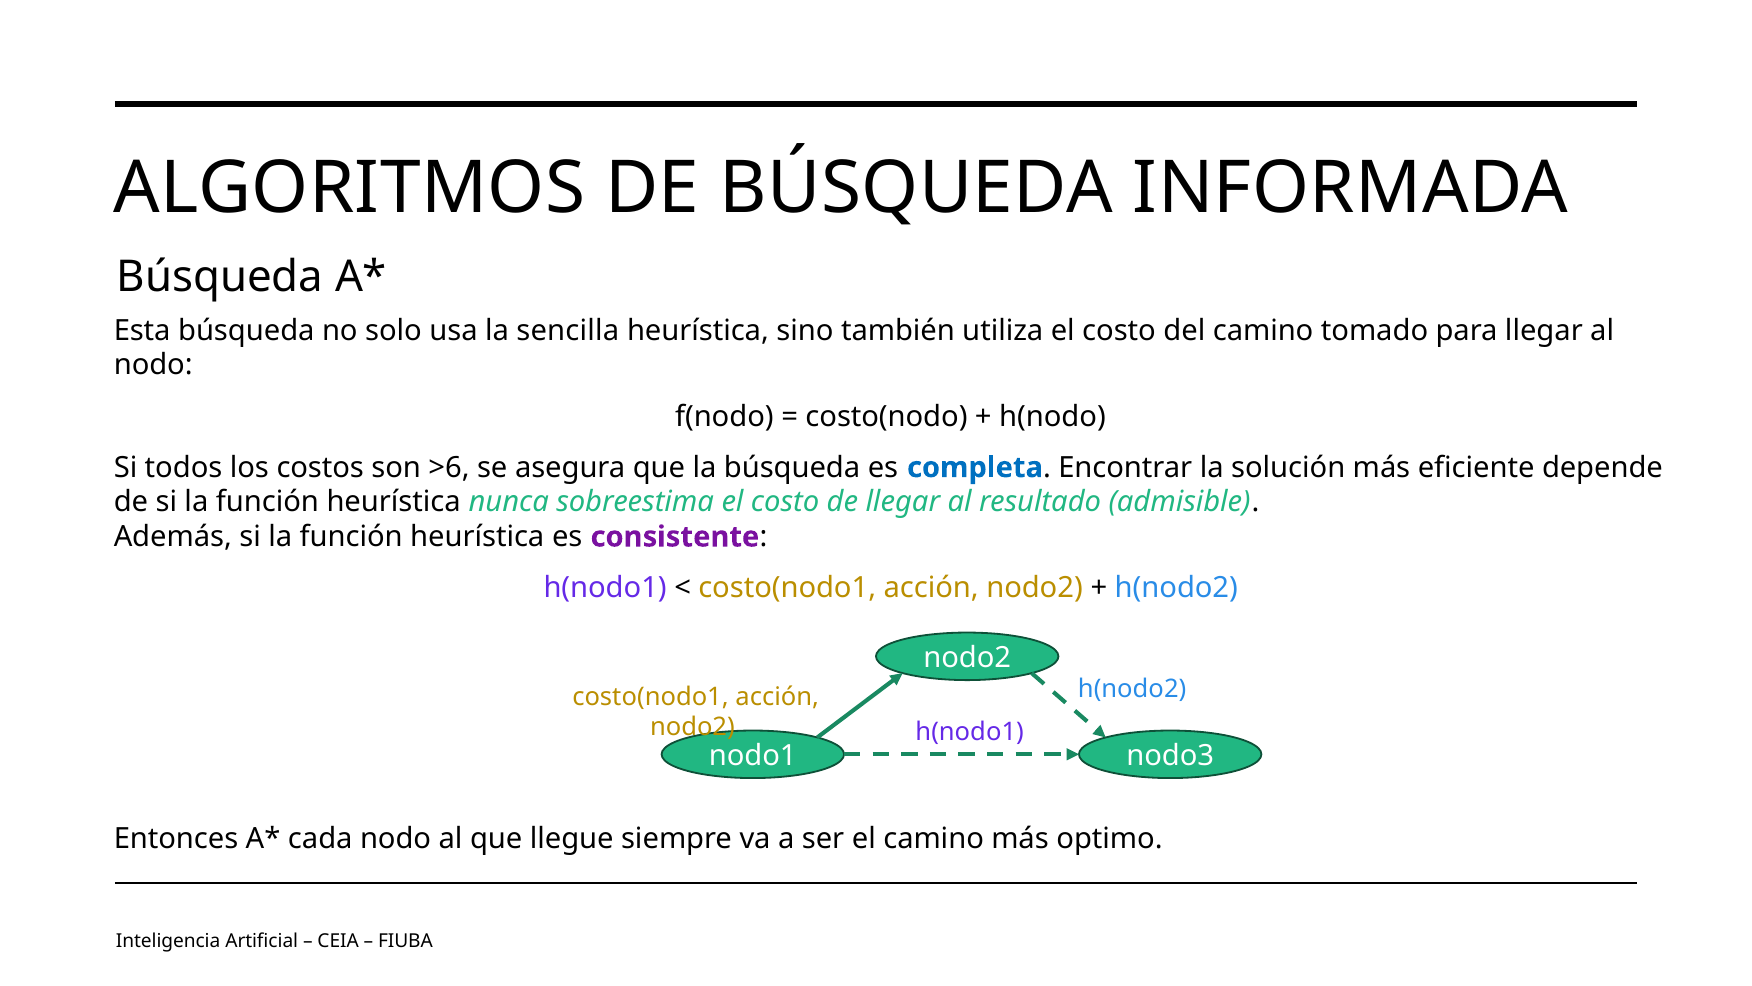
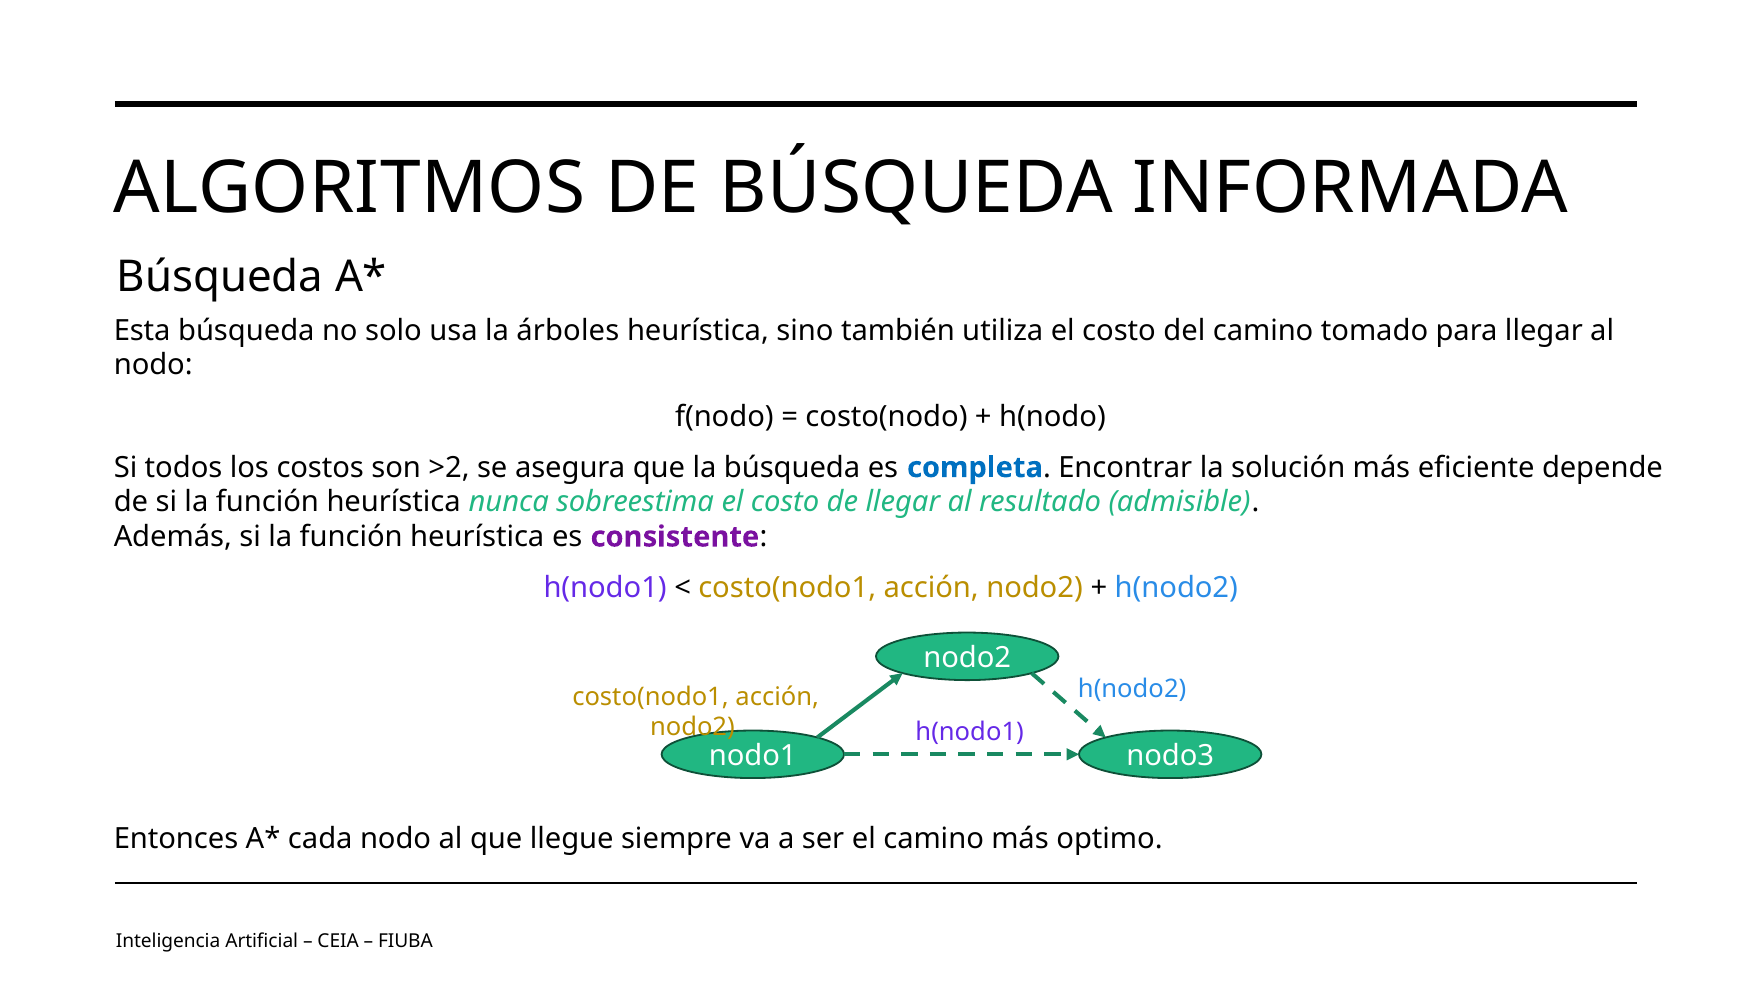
sencilla: sencilla -> árboles
>6: >6 -> >2
